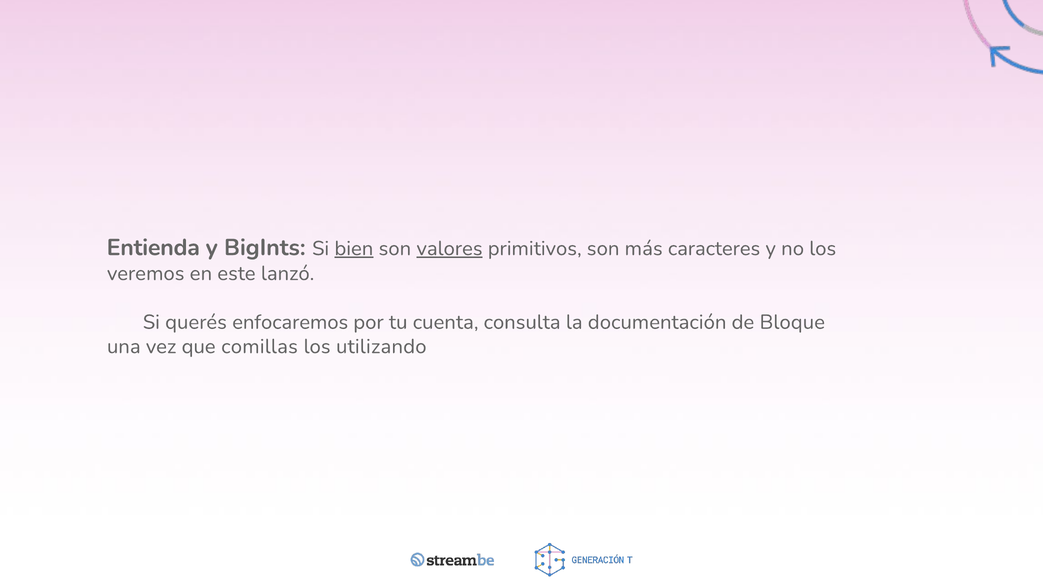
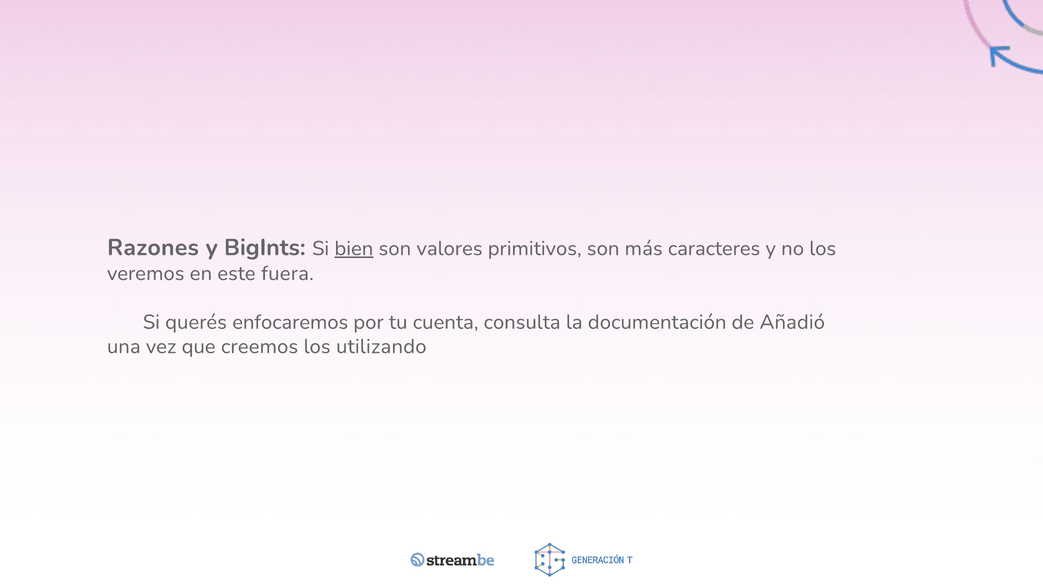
Entienda: Entienda -> Razones
valores underline: present -> none
lanzó: lanzó -> fuera
Bloque: Bloque -> Añadió
comillas: comillas -> creemos
